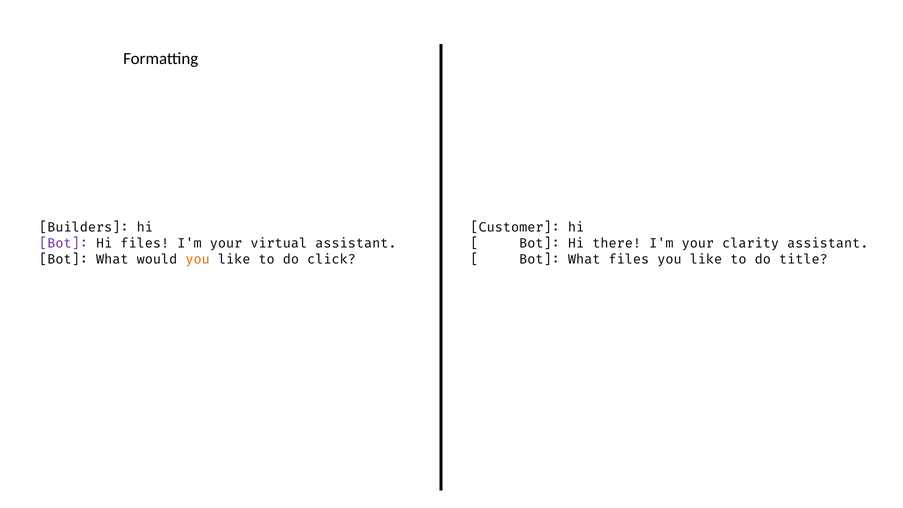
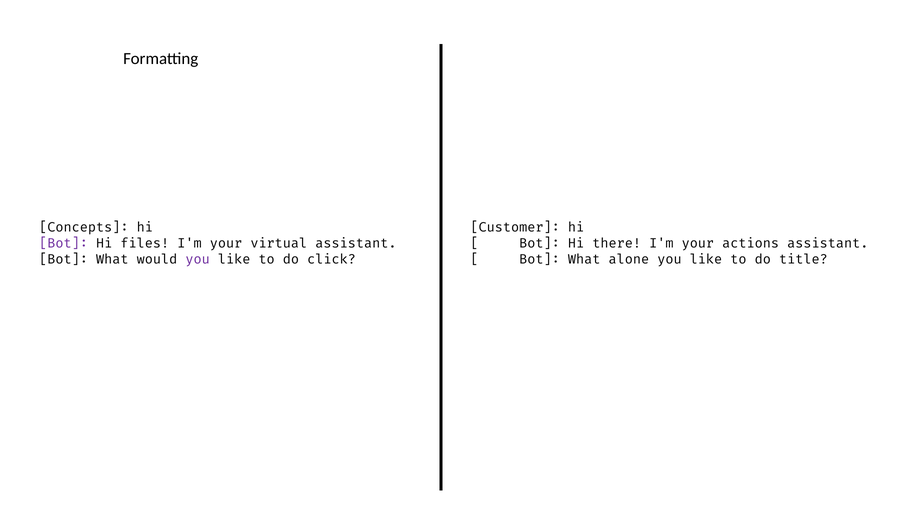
Builders: Builders -> Concepts
clarity: clarity -> actions
you at (198, 259) colour: orange -> purple
What files: files -> alone
